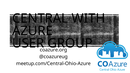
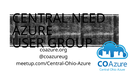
WITH: WITH -> NEED
